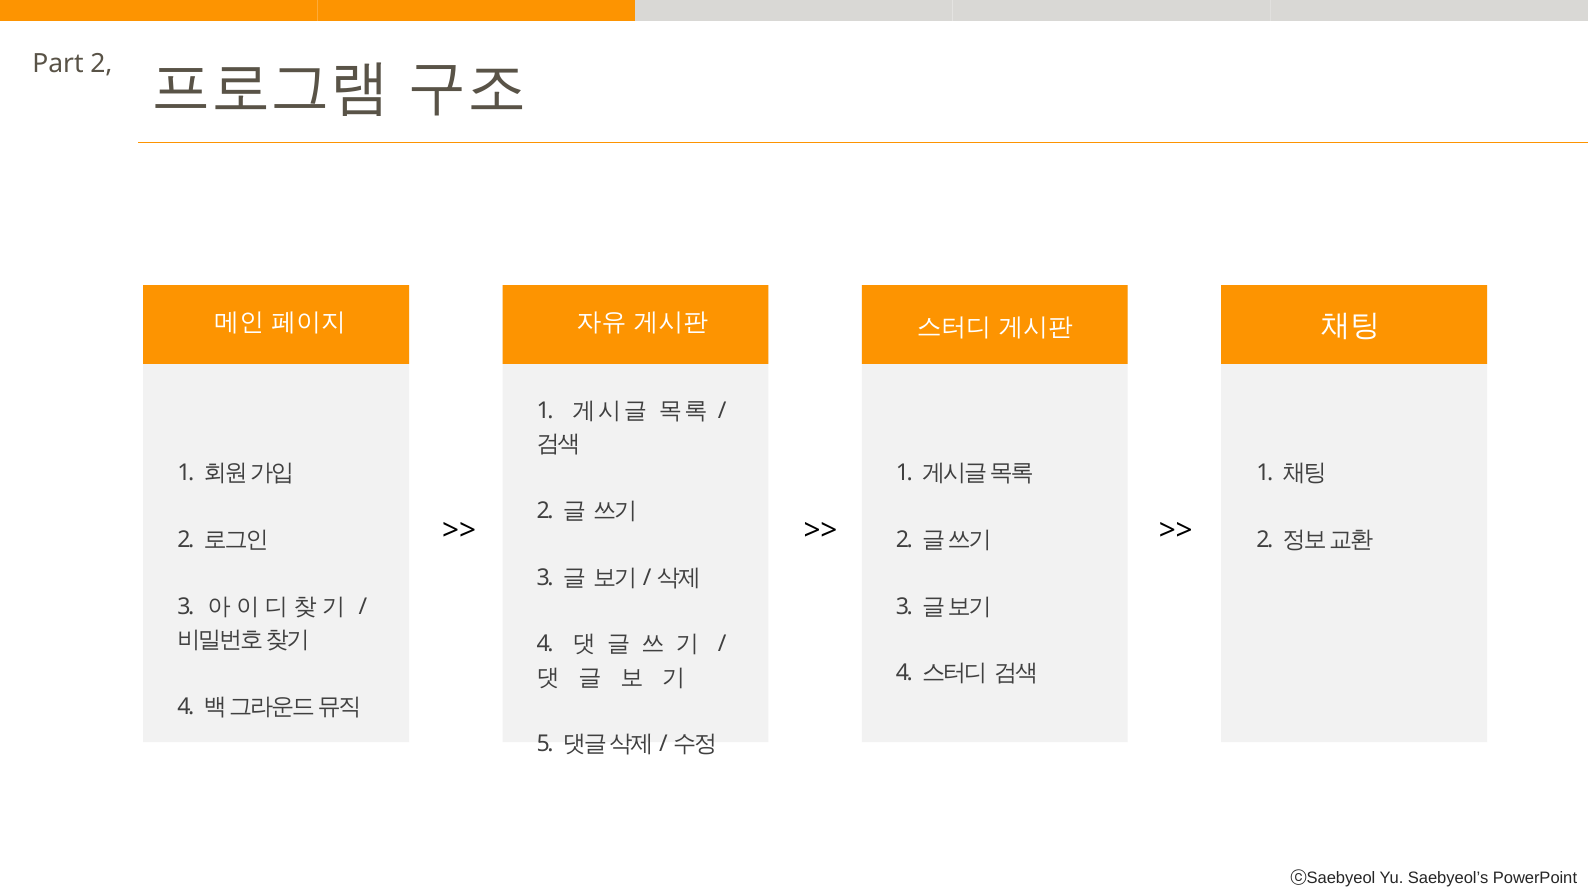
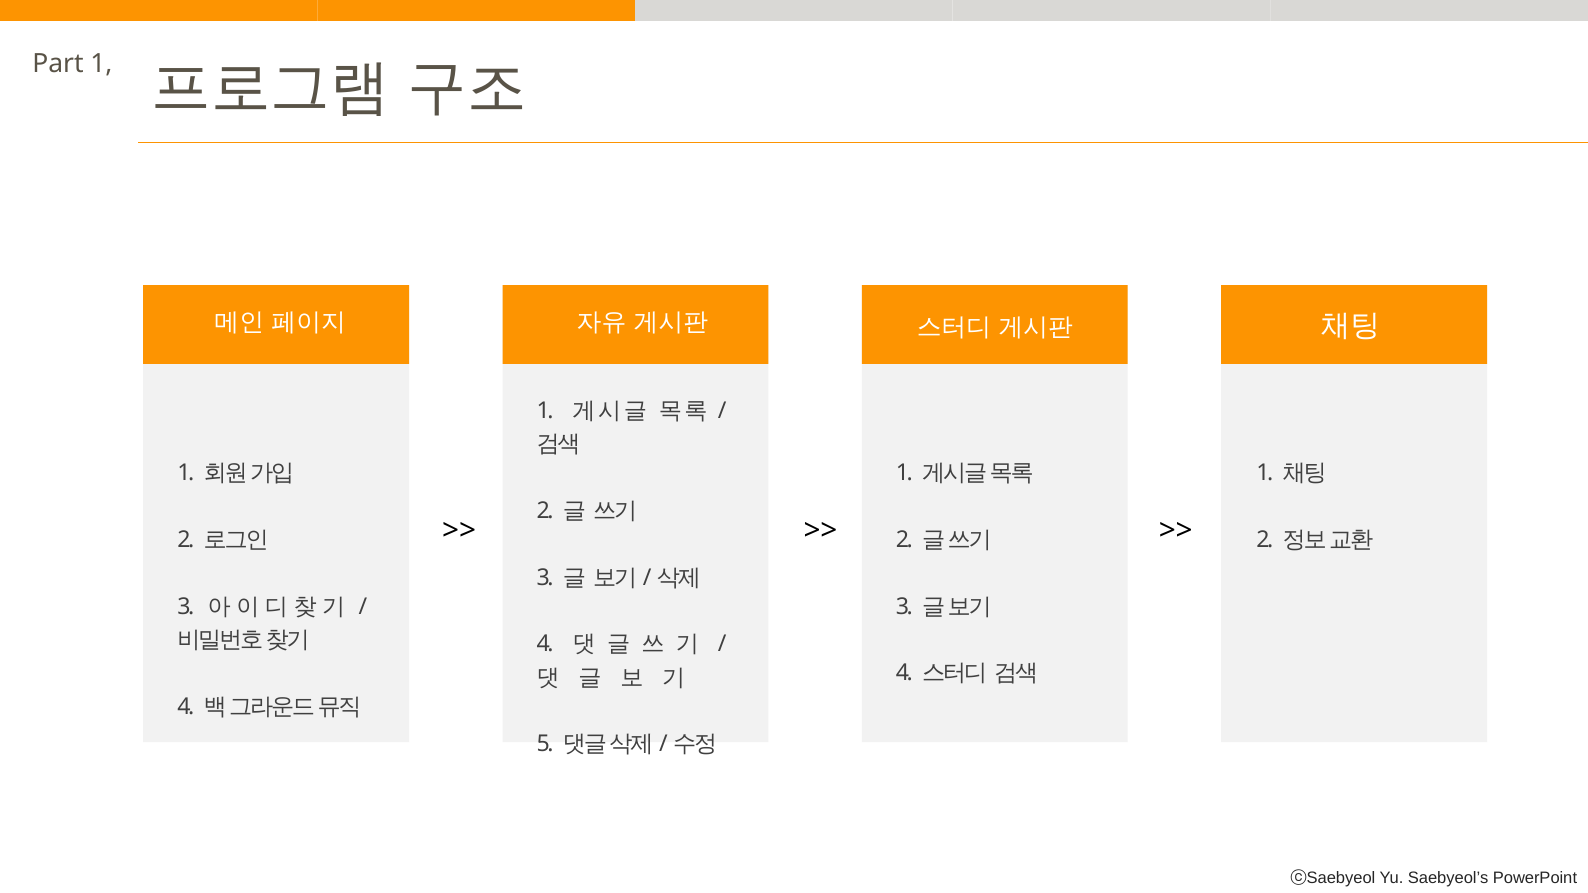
Part 2: 2 -> 1
